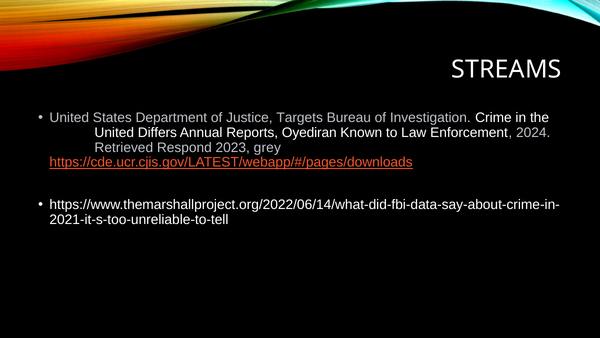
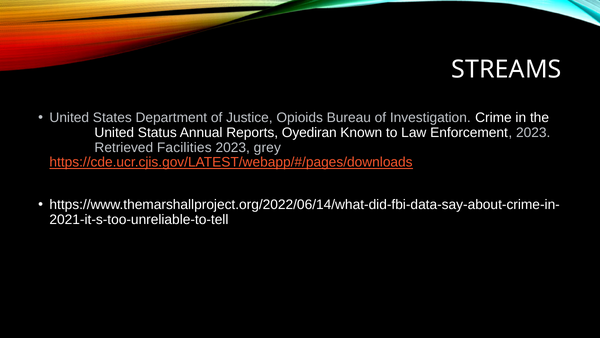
Targets: Targets -> Opioids
Differs: Differs -> Status
Enforcement 2024: 2024 -> 2023
Respond: Respond -> Facilities
